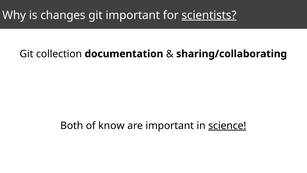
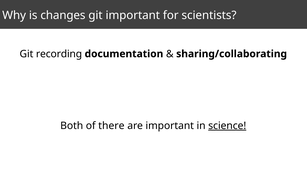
scientists underline: present -> none
collection: collection -> recording
know: know -> there
